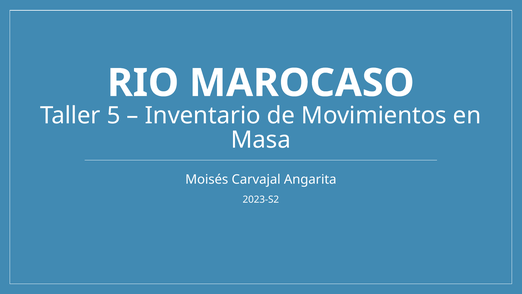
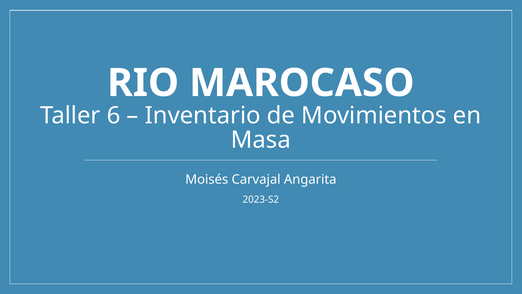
5: 5 -> 6
